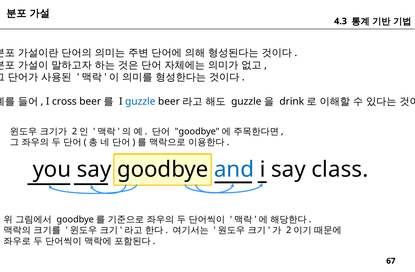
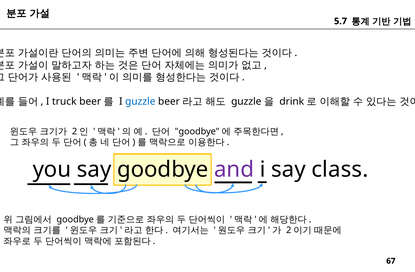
4.3: 4.3 -> 5.7
cross: cross -> truck
and colour: blue -> purple
